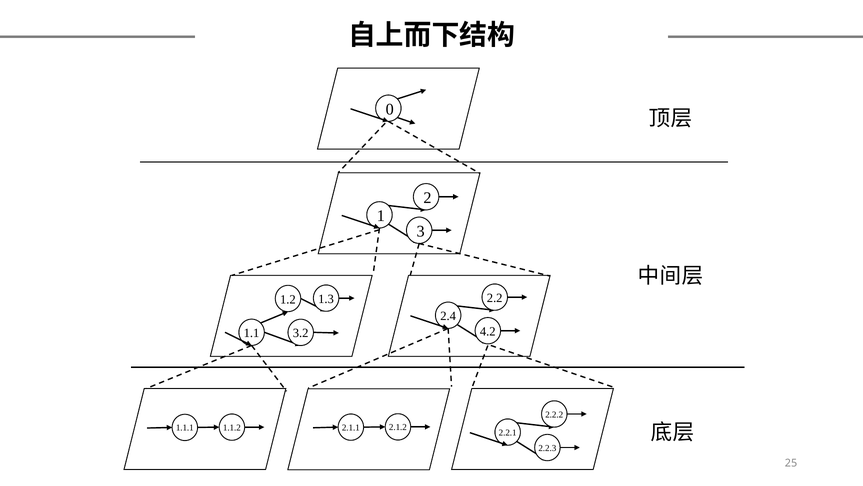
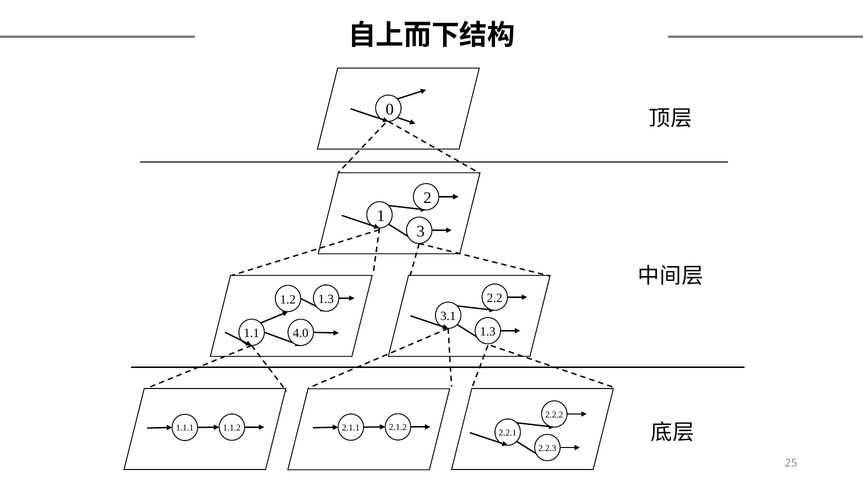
2.4: 2.4 -> 3.1
4.2 at (488, 331): 4.2 -> 1.3
3.2: 3.2 -> 4.0
